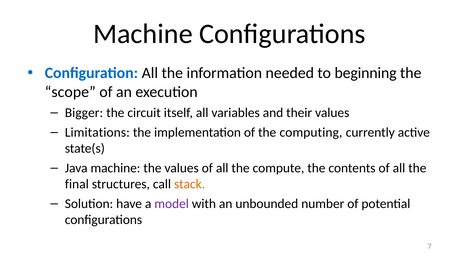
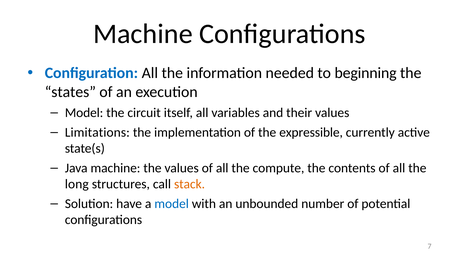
scope: scope -> states
Bigger at (84, 113): Bigger -> Model
computing: computing -> expressible
final: final -> long
model at (172, 204) colour: purple -> blue
